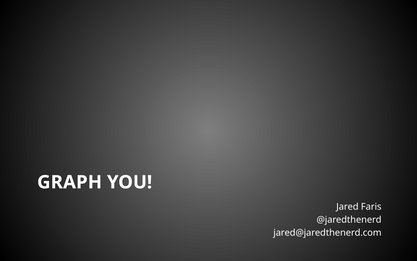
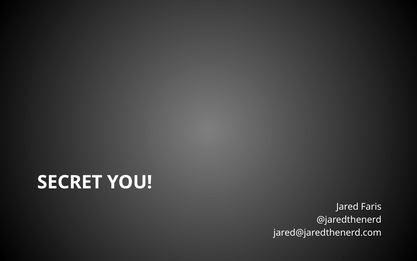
GRAPH: GRAPH -> SECRET
